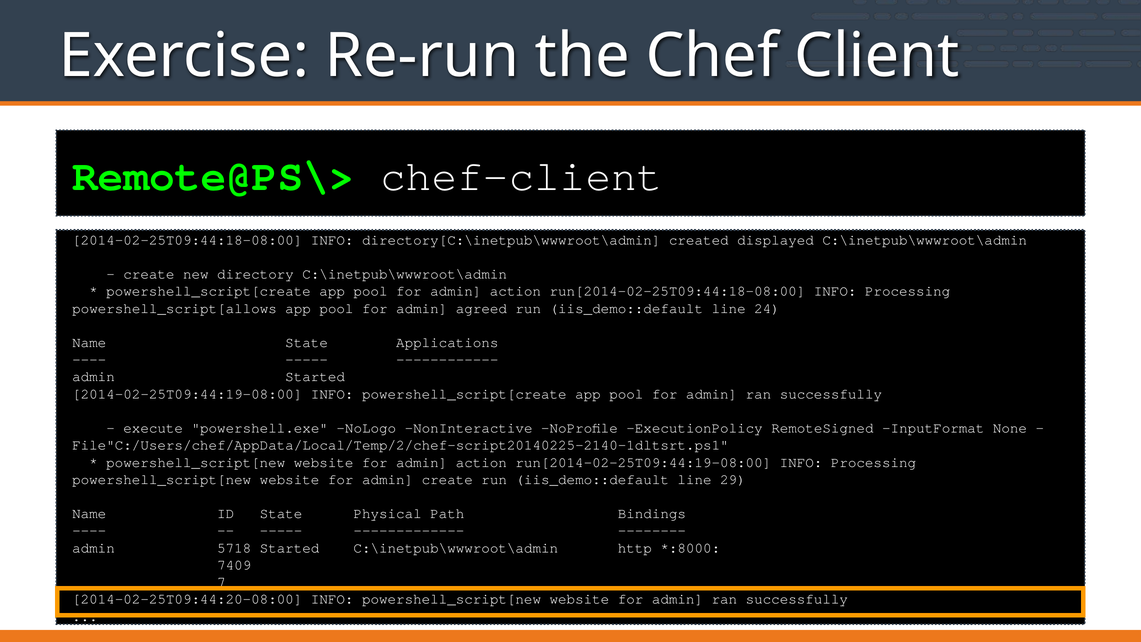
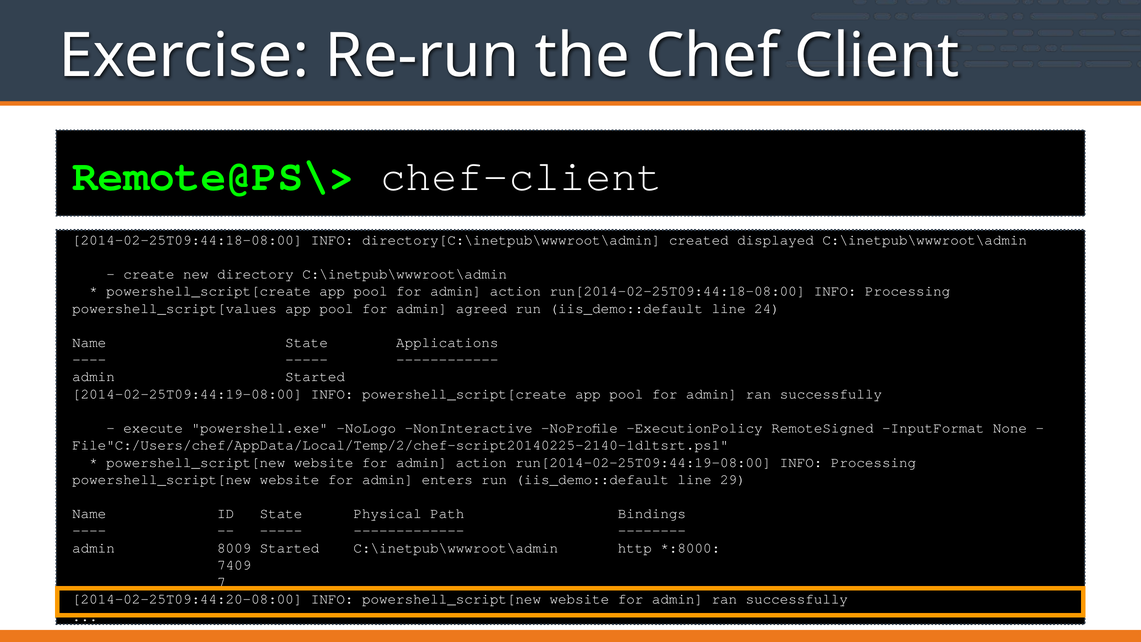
powershell_script[allows: powershell_script[allows -> powershell_script[values
admin create: create -> enters
5718: 5718 -> 8009
